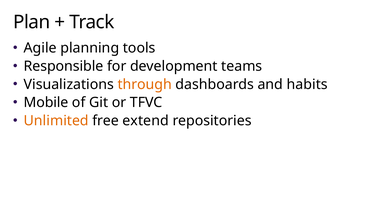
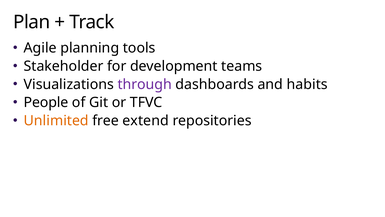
Responsible: Responsible -> Stakeholder
through colour: orange -> purple
Mobile: Mobile -> People
